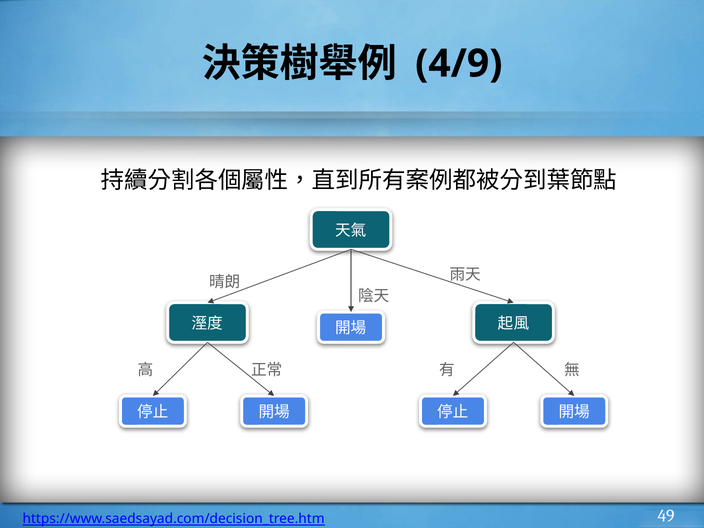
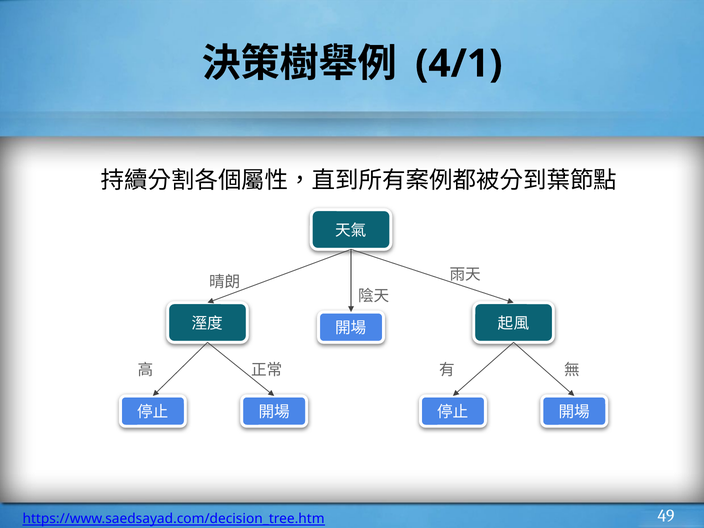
4/9: 4/9 -> 4/1
